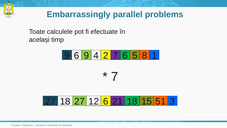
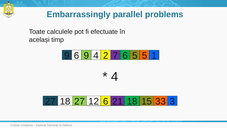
5 8: 8 -> 5
7 at (115, 77): 7 -> 4
51: 51 -> 33
